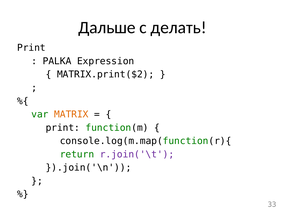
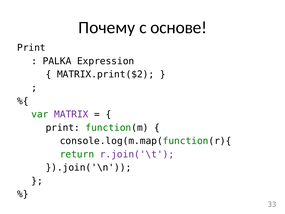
Дальше: Дальше -> Почему
делать: делать -> основе
MATRIX colour: orange -> purple
